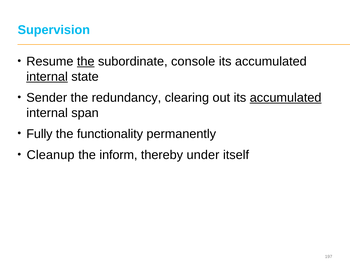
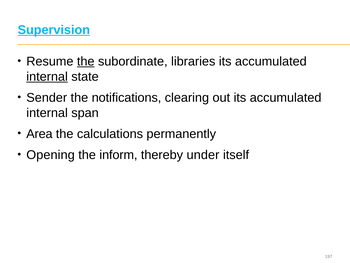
Supervision underline: none -> present
console: console -> libraries
redundancy: redundancy -> notifications
accumulated at (286, 97) underline: present -> none
Fully: Fully -> Area
functionality: functionality -> calculations
Cleanup: Cleanup -> Opening
